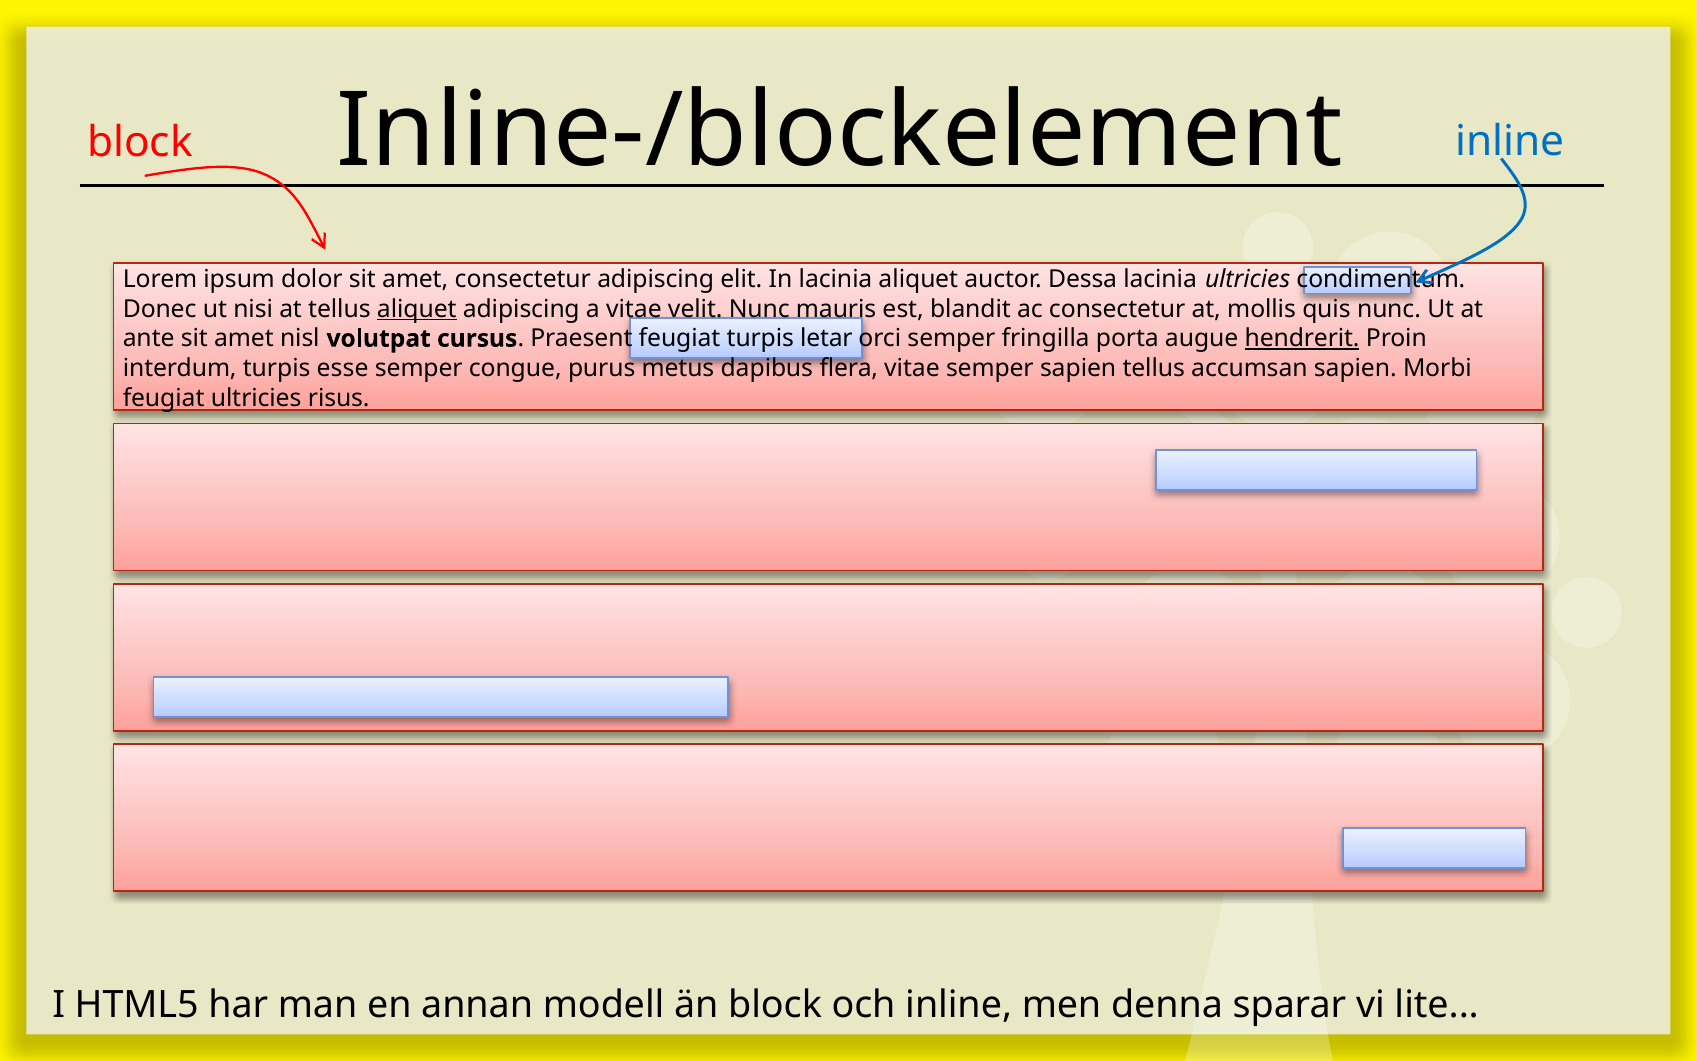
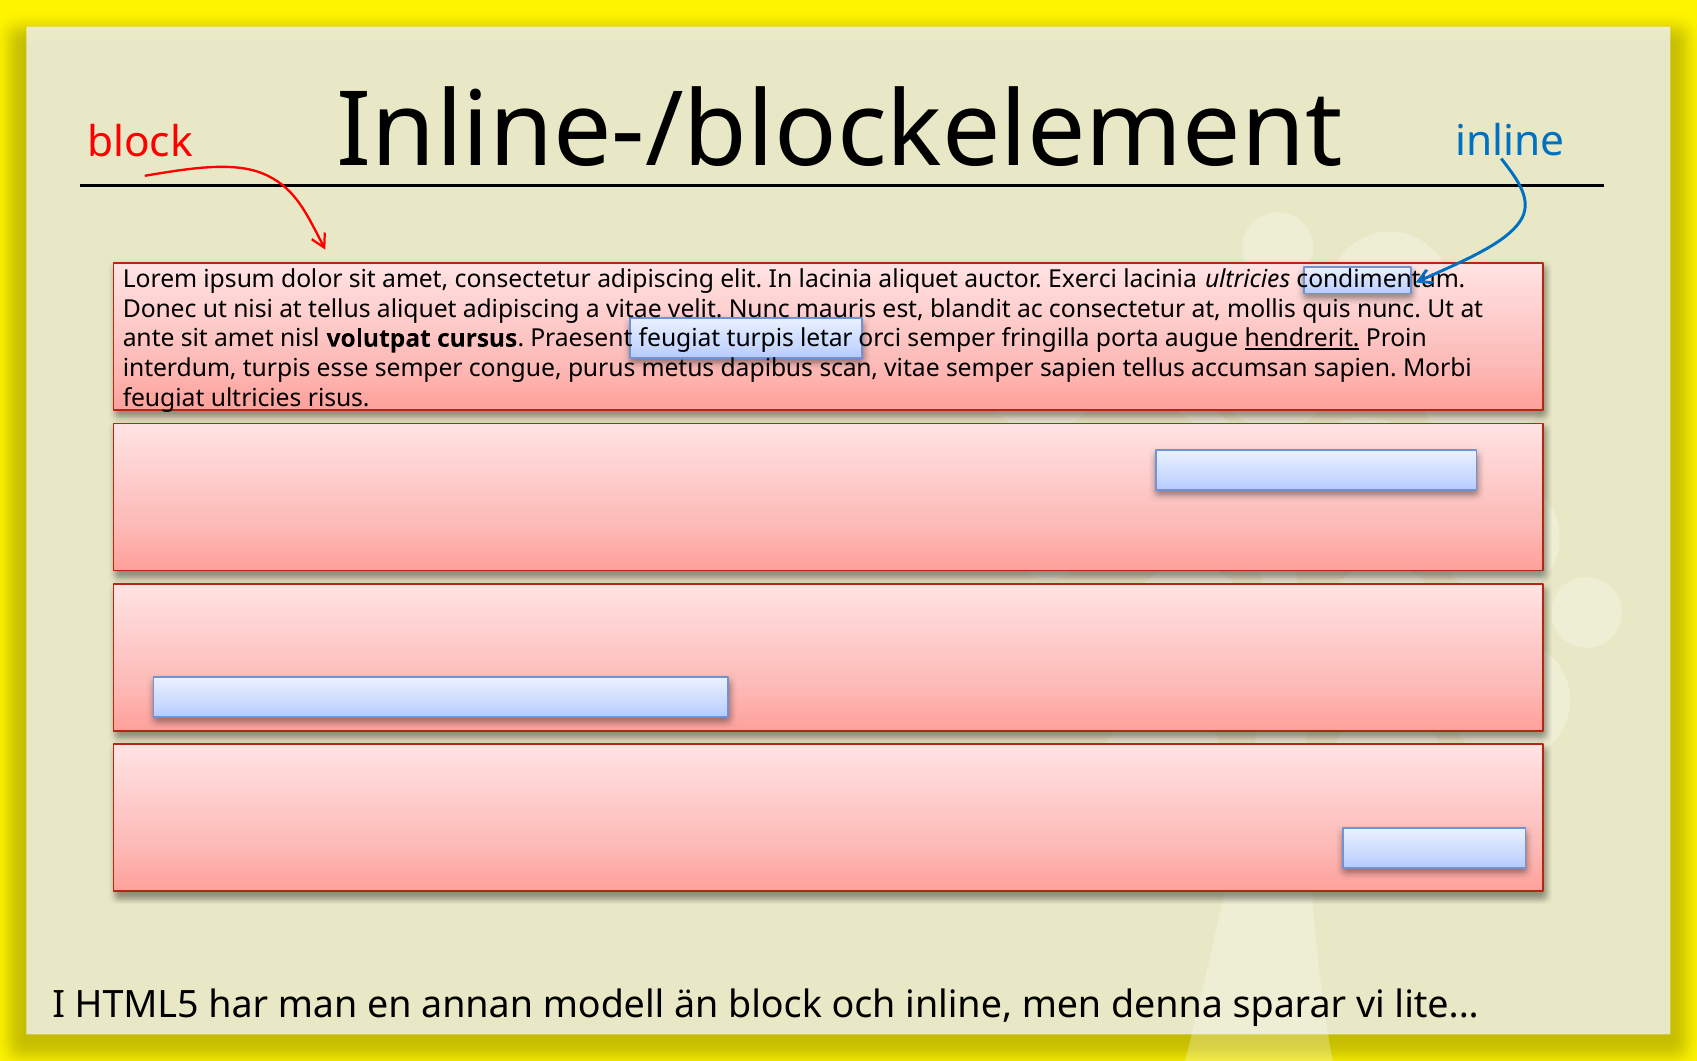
Dessa: Dessa -> Exerci
aliquet at (417, 309) underline: present -> none
flera: flera -> scan
